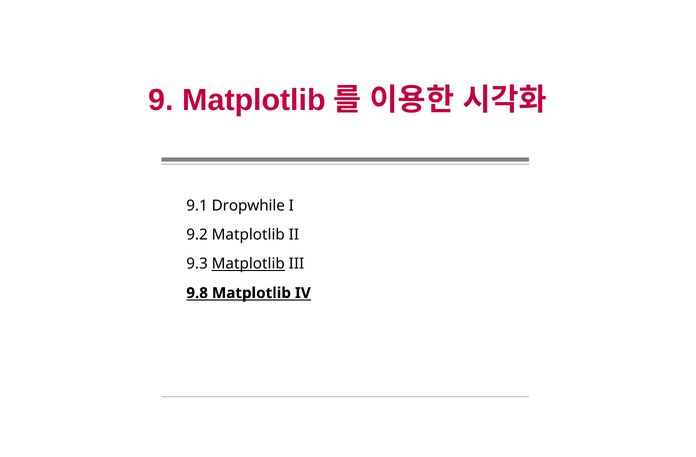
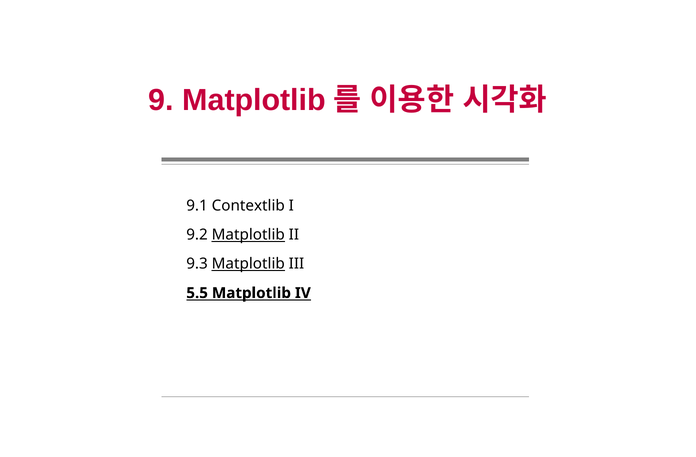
Dropwhile: Dropwhile -> Contextlib
Matplotlib at (248, 235) underline: none -> present
9.8: 9.8 -> 5.5
